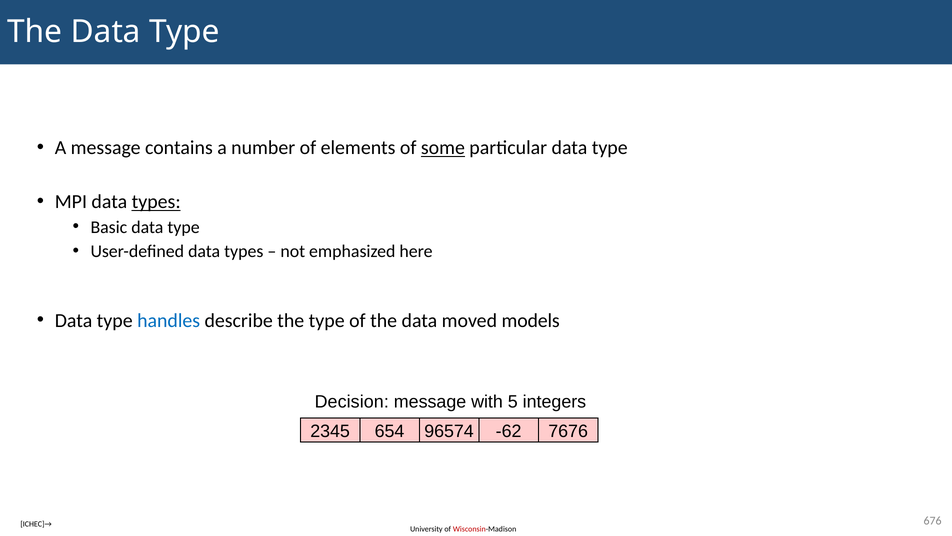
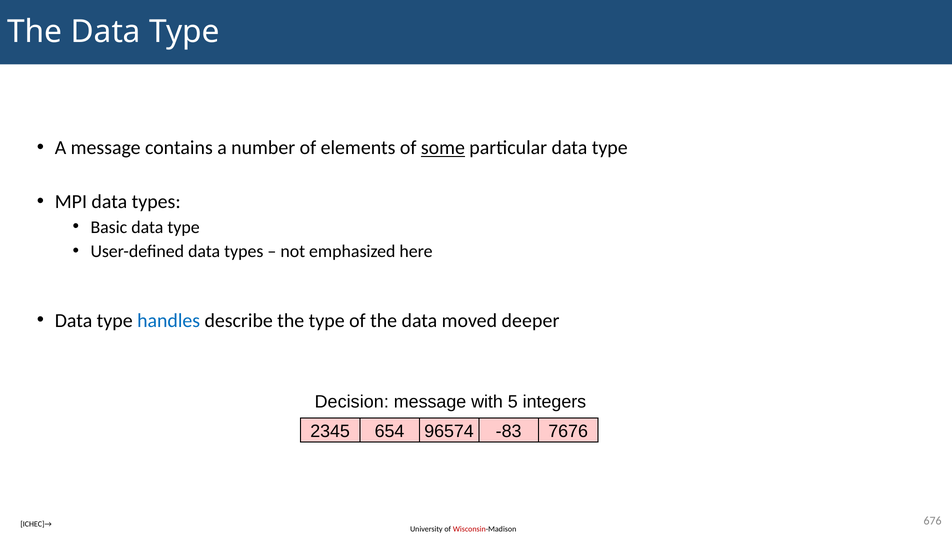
types at (156, 202) underline: present -> none
models: models -> deeper
-62: -62 -> -83
